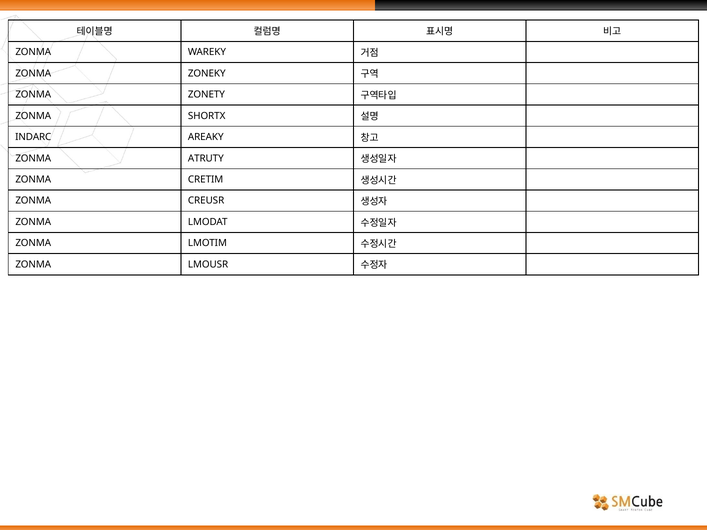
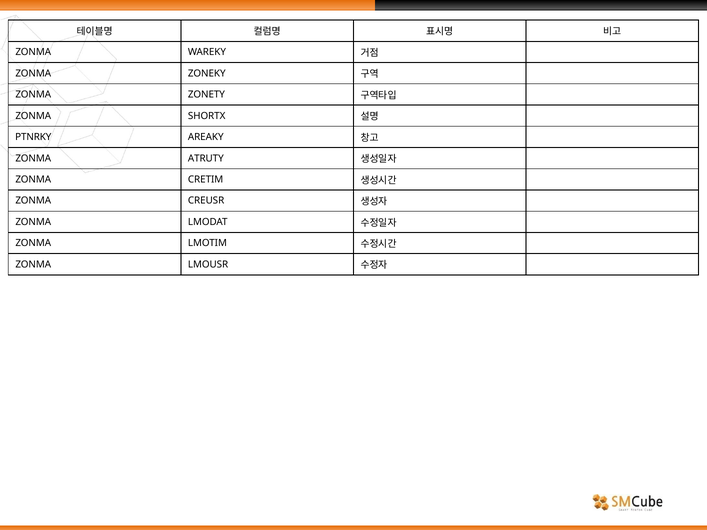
INDARC: INDARC -> PTNRKY
